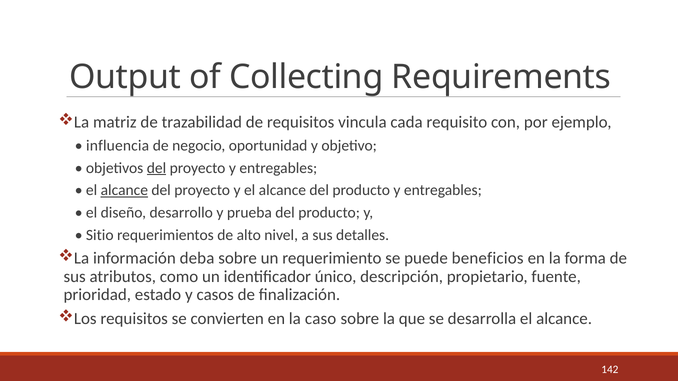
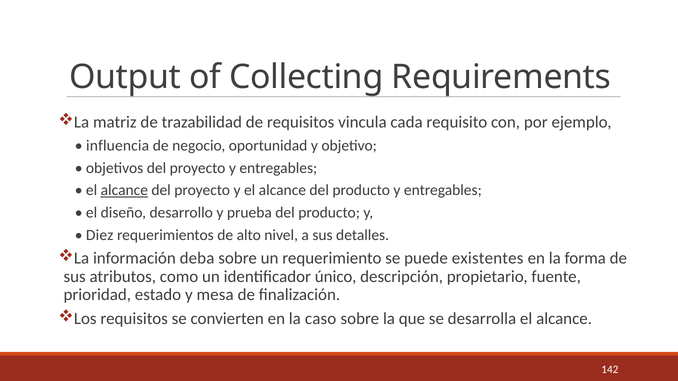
del at (157, 168) underline: present -> none
Sitio: Sitio -> Diez
beneficios: beneficios -> existentes
casos: casos -> mesa
